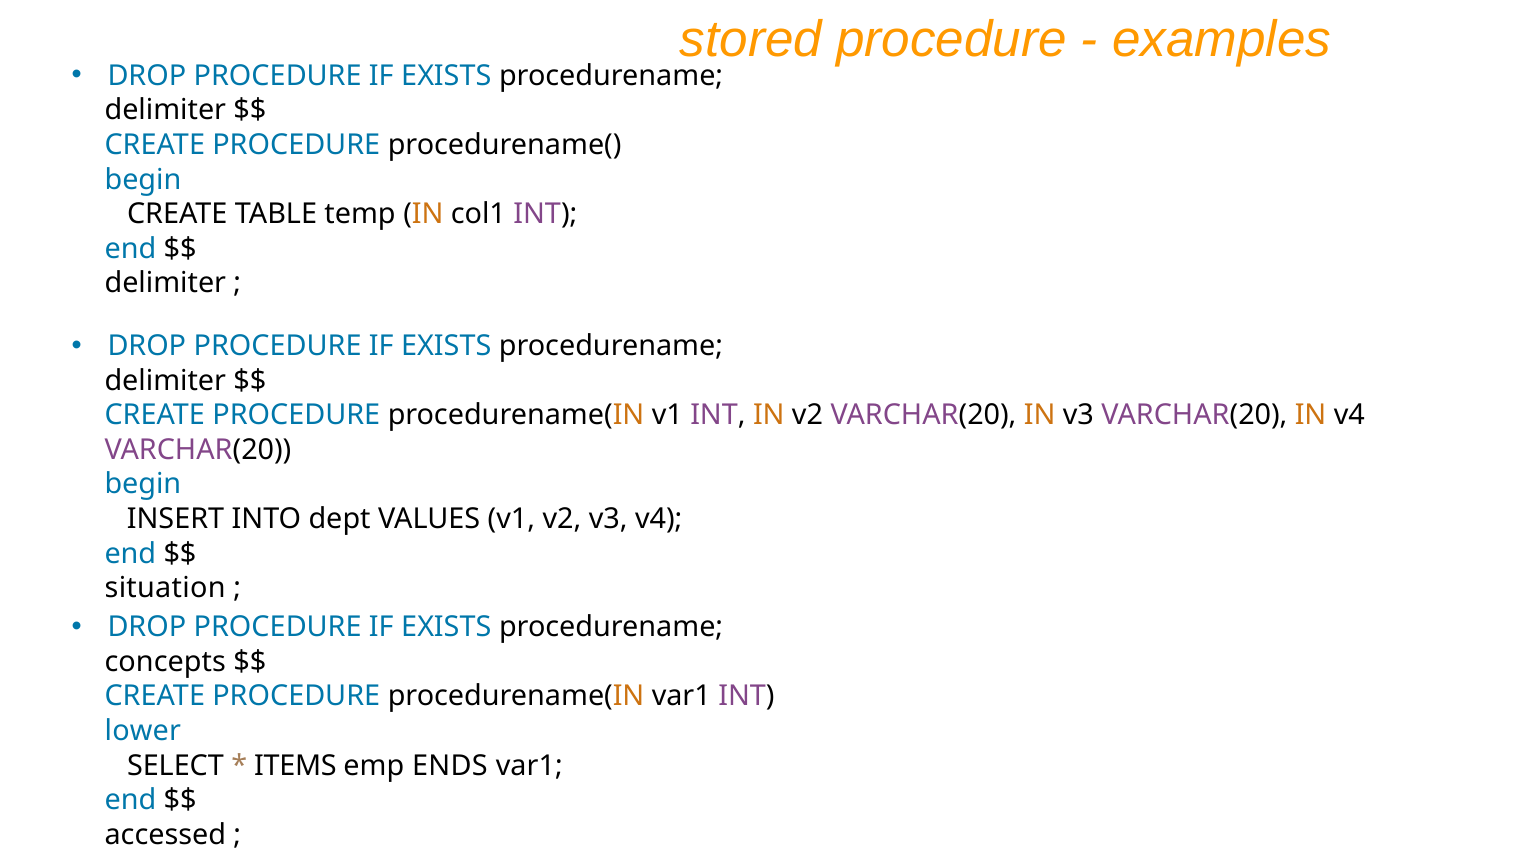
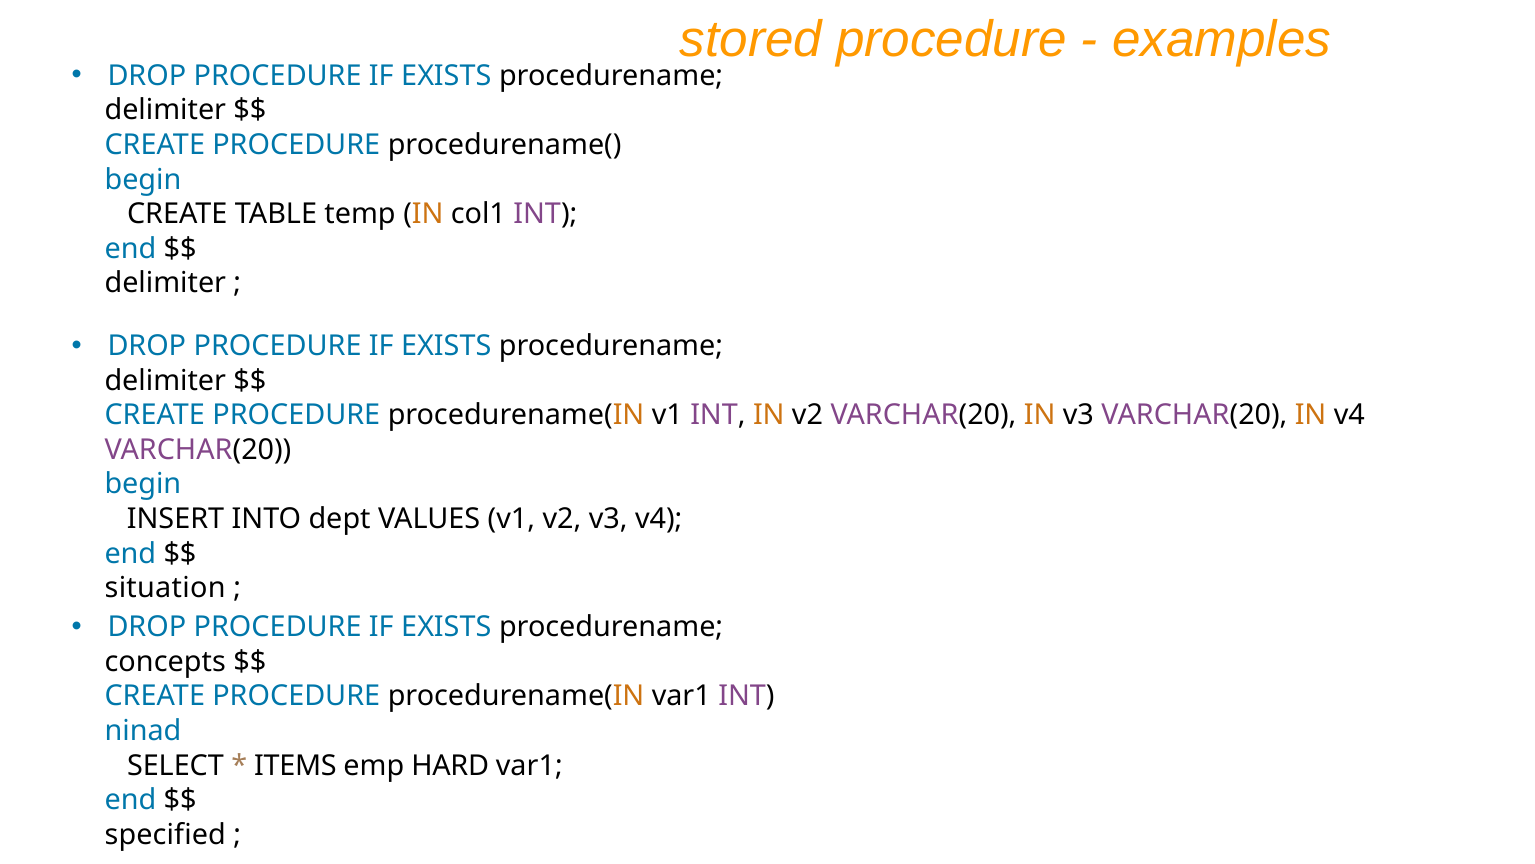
lower: lower -> ninad
ENDS: ENDS -> HARD
accessed: accessed -> specified
